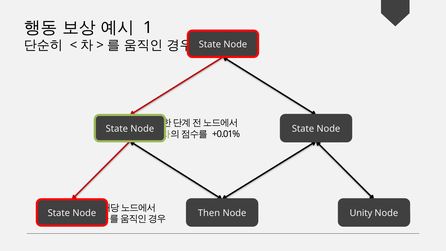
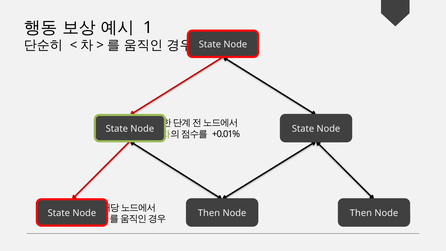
Unity at (361, 213): Unity -> Then
